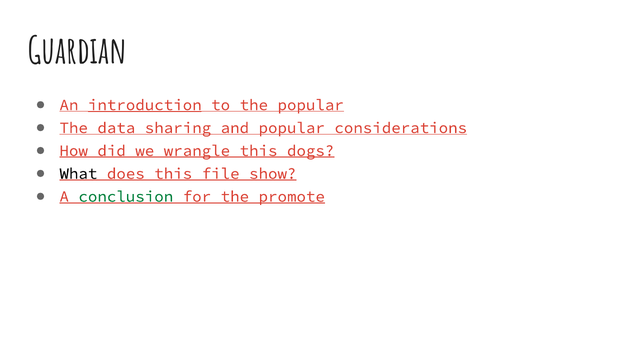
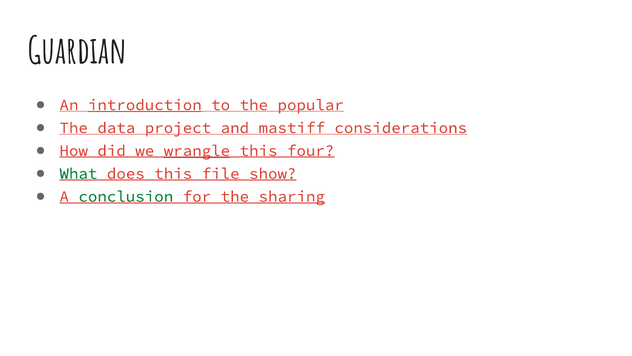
sharing: sharing -> project
and popular: popular -> mastiff
wrangle underline: none -> present
dogs: dogs -> four
What colour: black -> green
promote: promote -> sharing
